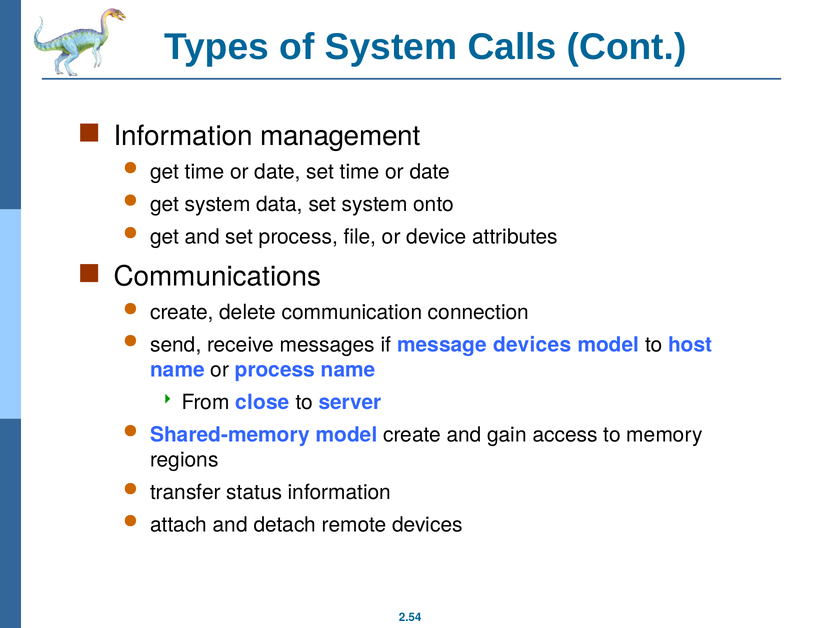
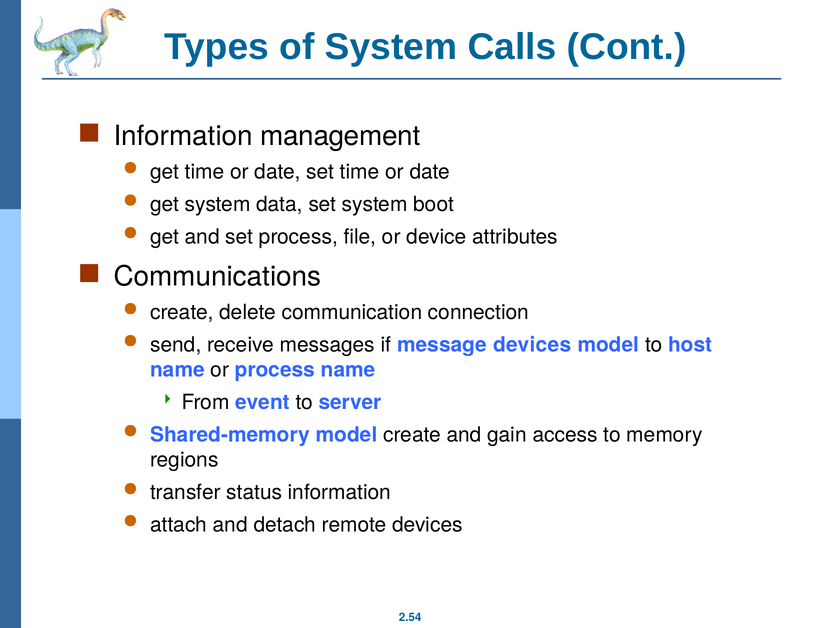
onto: onto -> boot
close: close -> event
